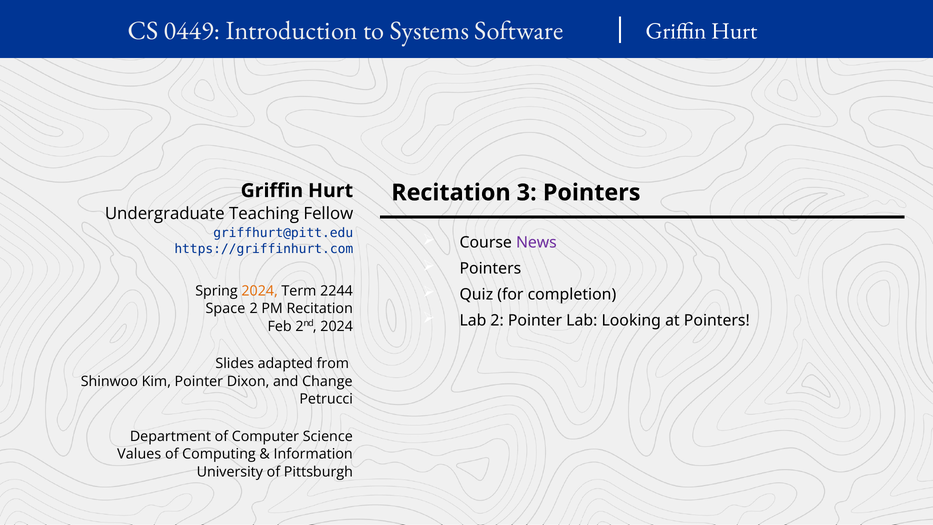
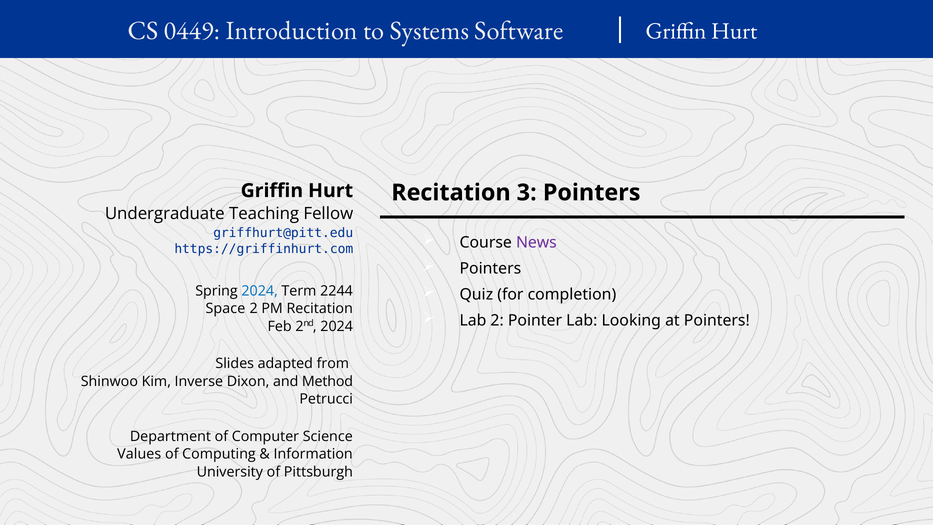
2024 at (260, 291) colour: orange -> blue
Kim Pointer: Pointer -> Inverse
Change: Change -> Method
